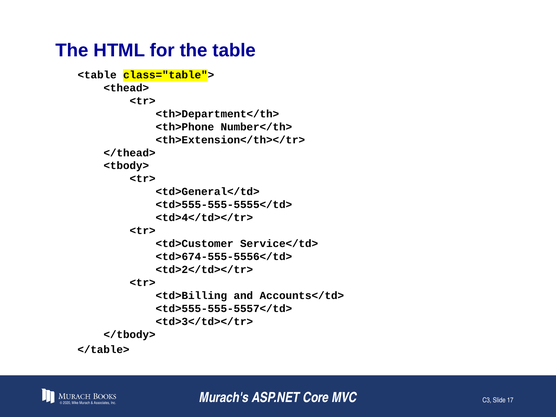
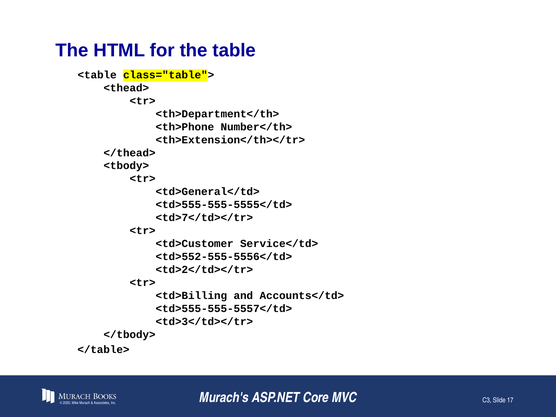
<td>4</td></tr>: <td>4</td></tr> -> <td>7</td></tr>
<td>674-555-5556</td>: <td>674-555-5556</td> -> <td>552-555-5556</td>
